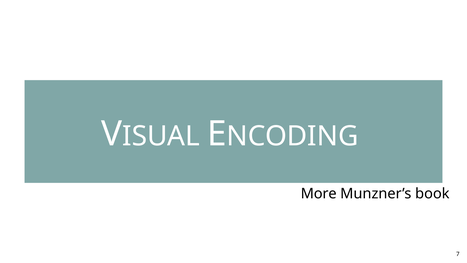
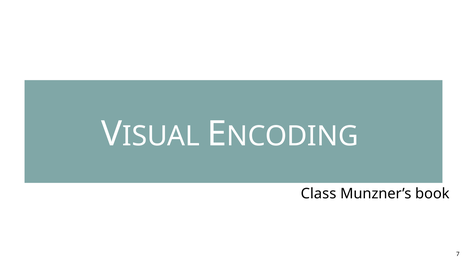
More: More -> Class
